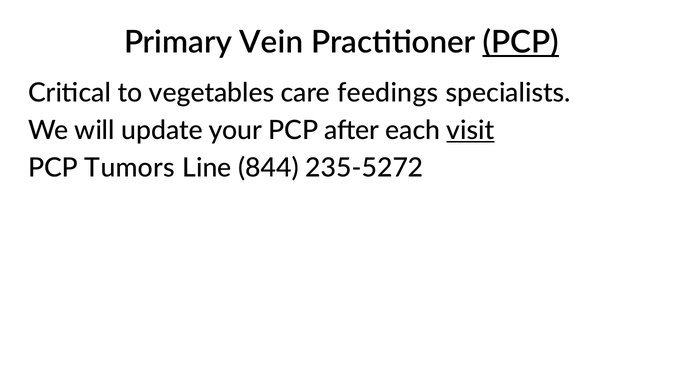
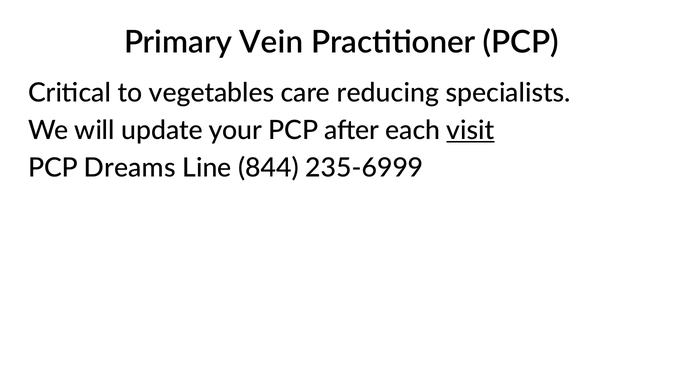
PCP at (521, 42) underline: present -> none
feedings: feedings -> reducing
Tumors: Tumors -> Dreams
235-5272: 235-5272 -> 235-6999
